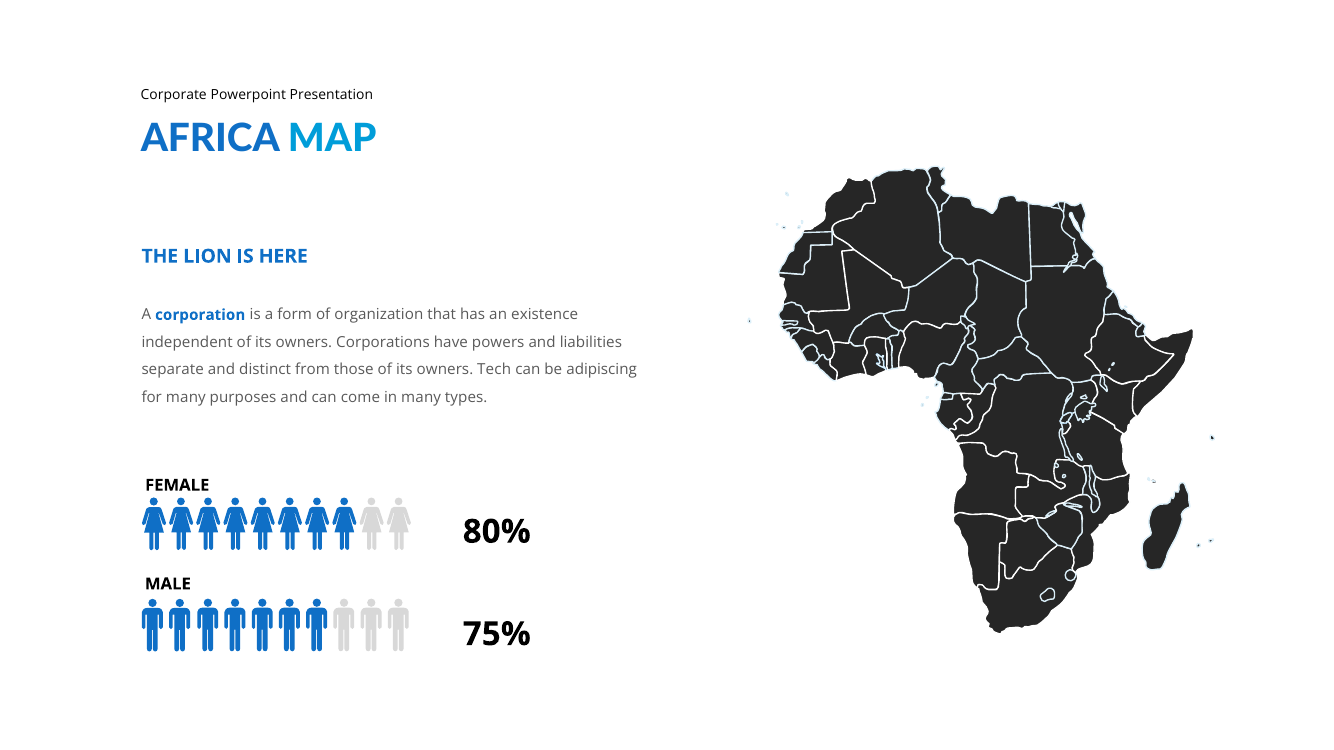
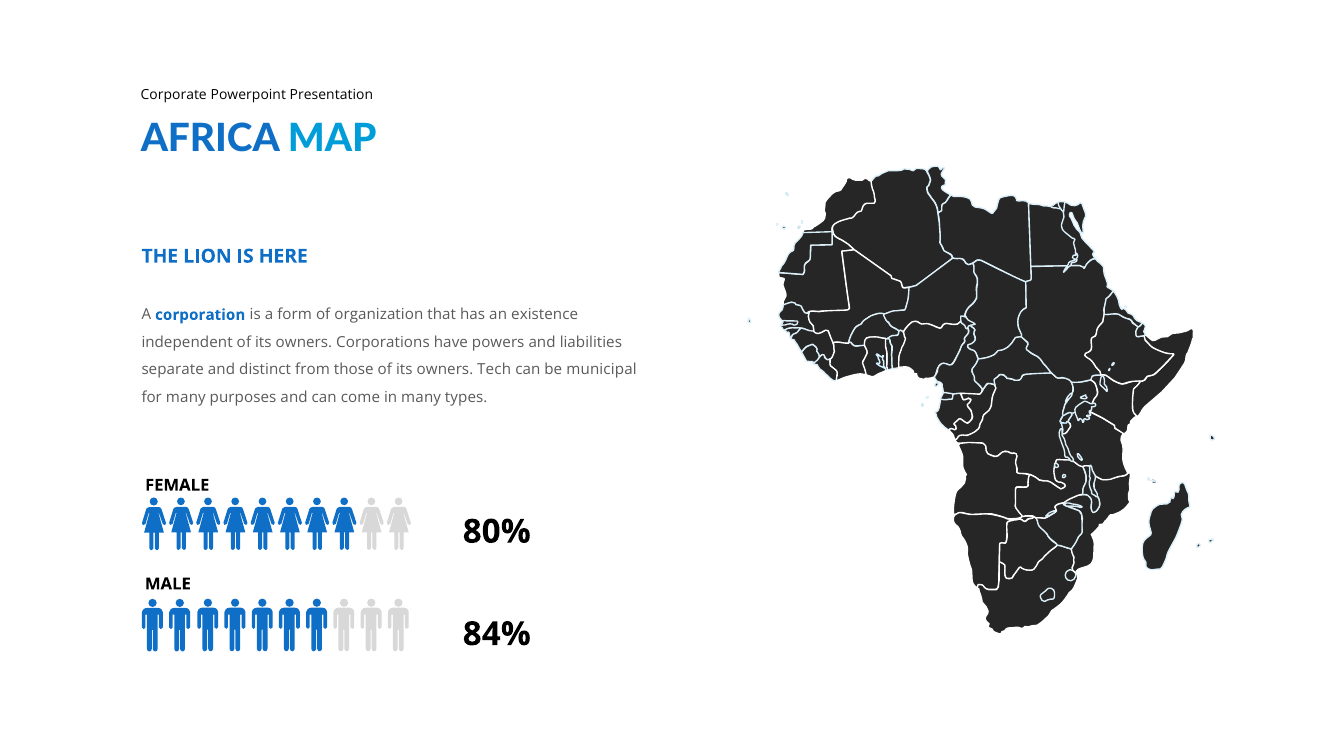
adipiscing: adipiscing -> municipal
75%: 75% -> 84%
